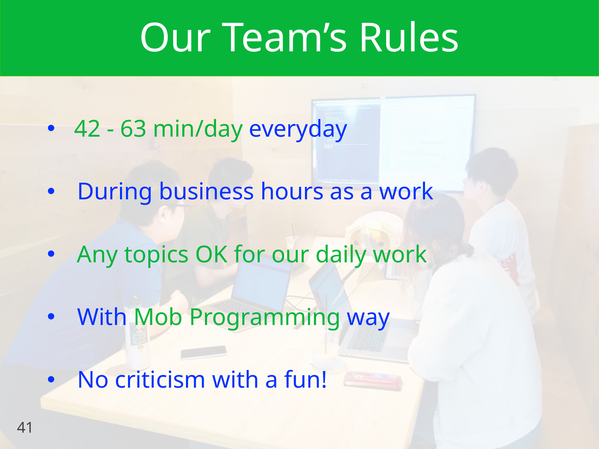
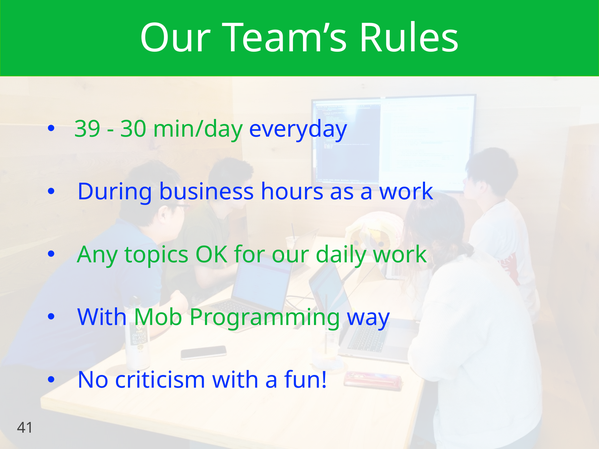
42: 42 -> 39
63: 63 -> 30
